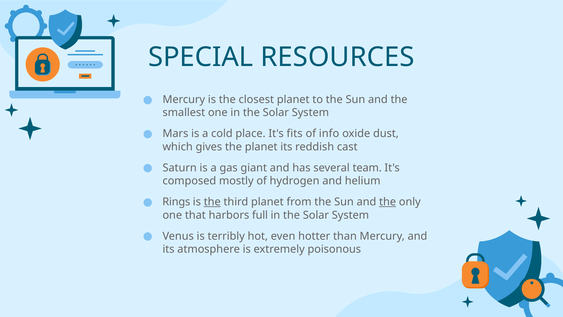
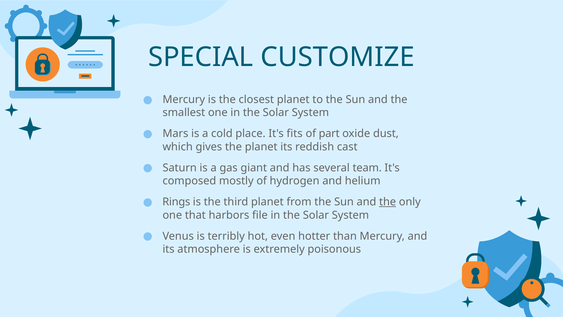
RESOURCES: RESOURCES -> CUSTOMIZE
info: info -> part
the at (212, 202) underline: present -> none
full: full -> file
